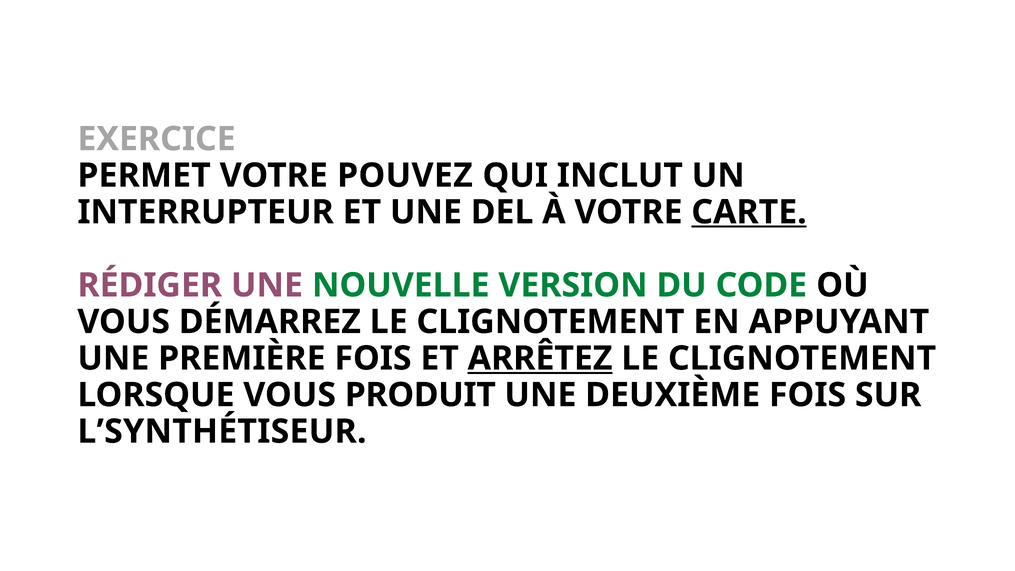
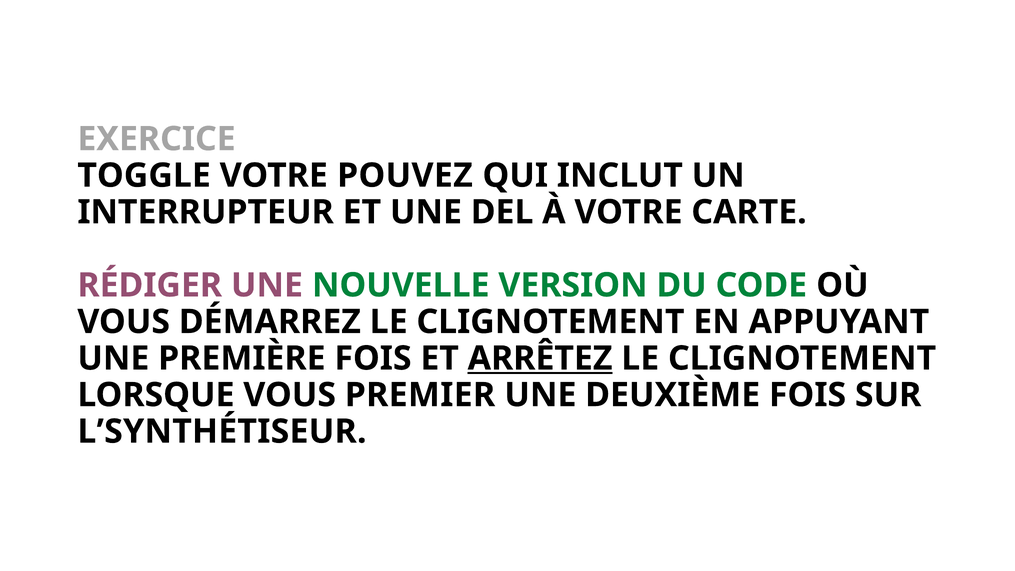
PERMET: PERMET -> TOGGLE
CARTE underline: present -> none
PRODUIT: PRODUIT -> PREMIER
